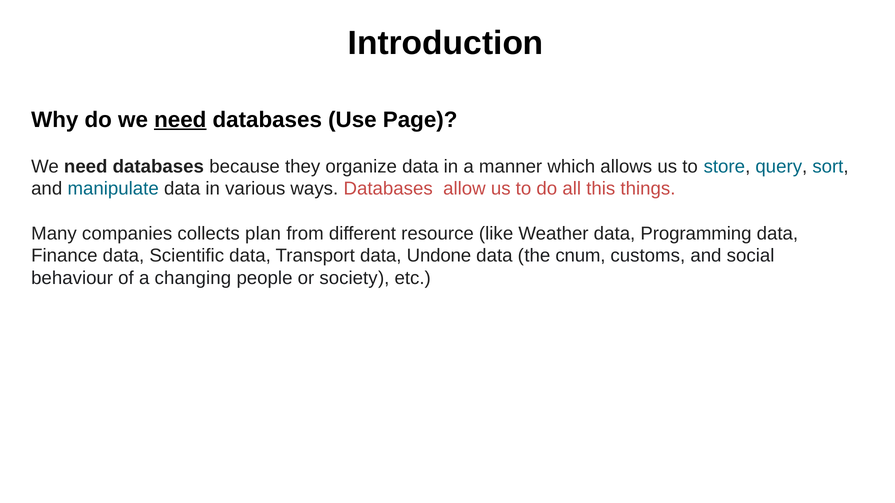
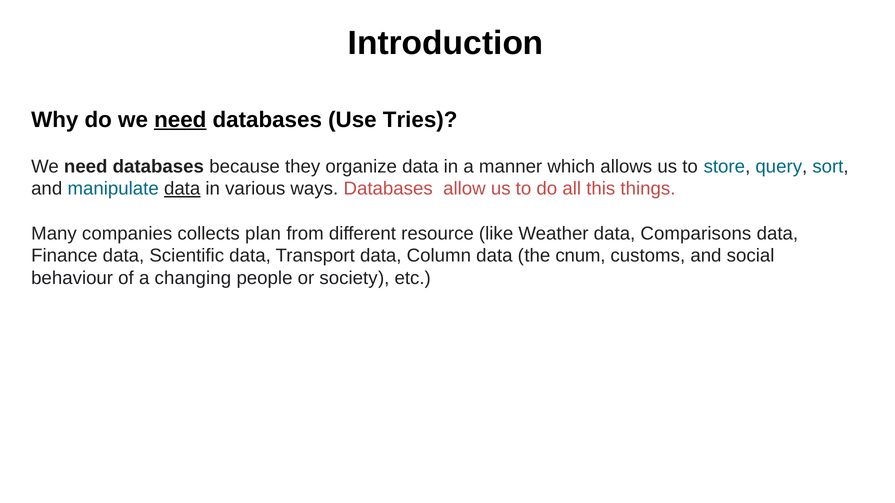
Page: Page -> Tries
data at (182, 189) underline: none -> present
Programming: Programming -> Comparisons
Undone: Undone -> Column
